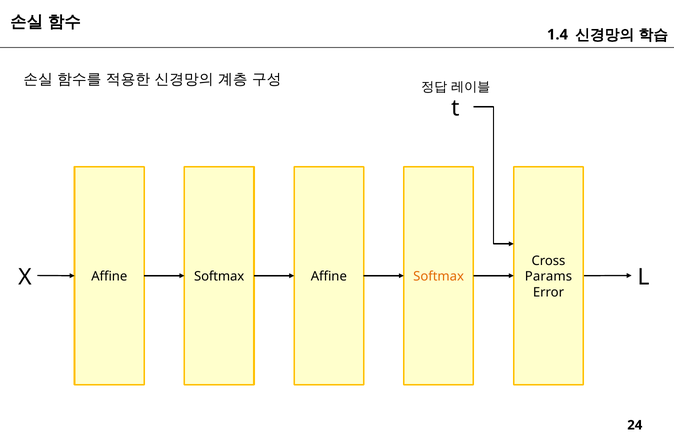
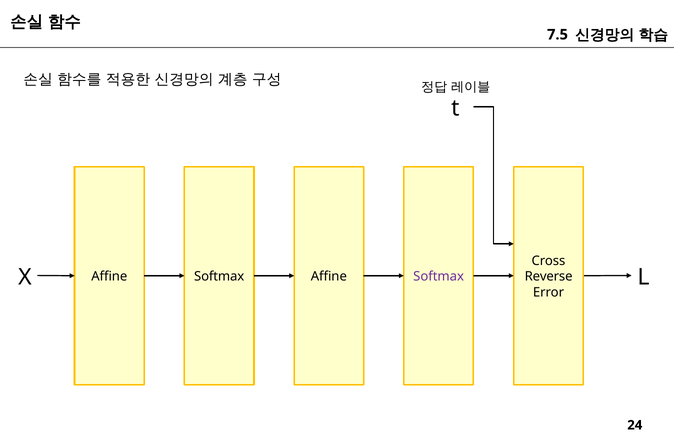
1.4: 1.4 -> 7.5
Softmax at (439, 276) colour: orange -> purple
Params: Params -> Reverse
